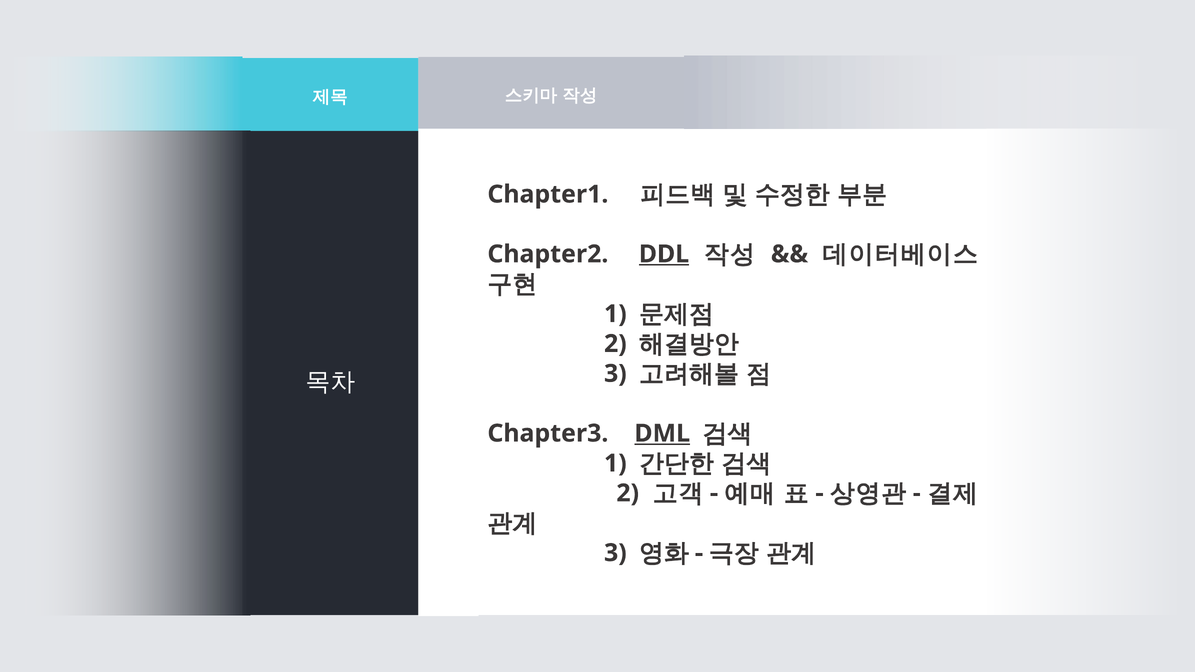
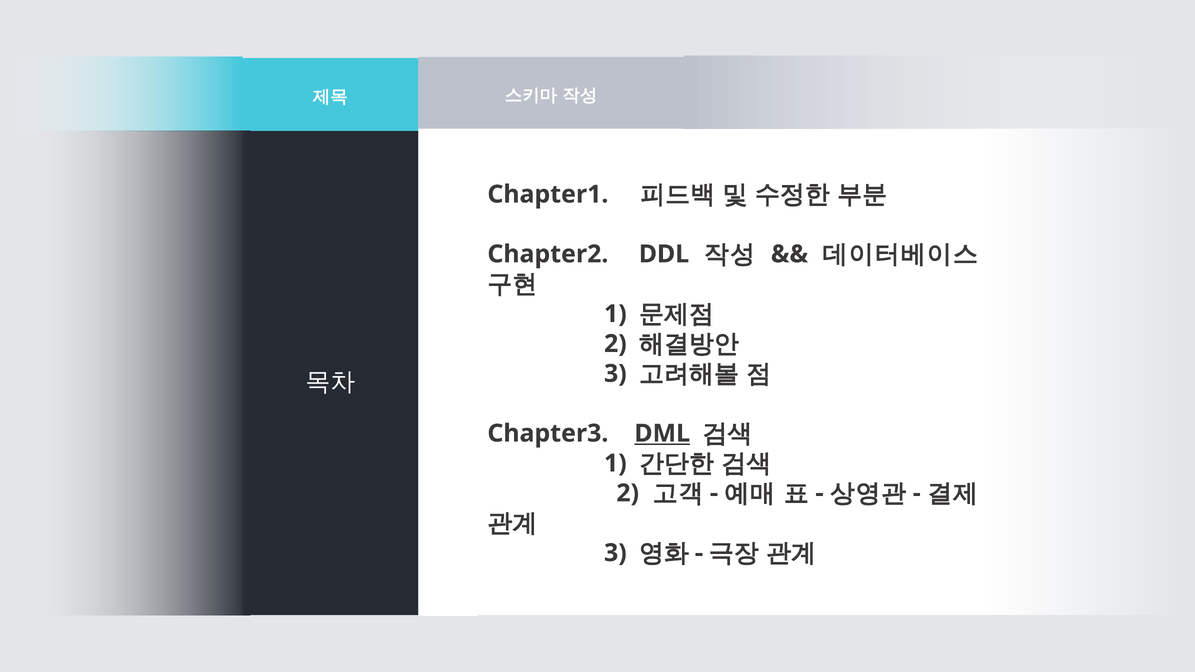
DDL underline: present -> none
